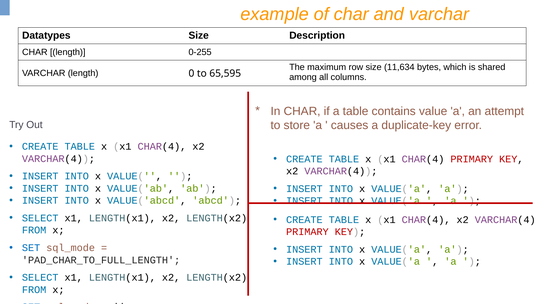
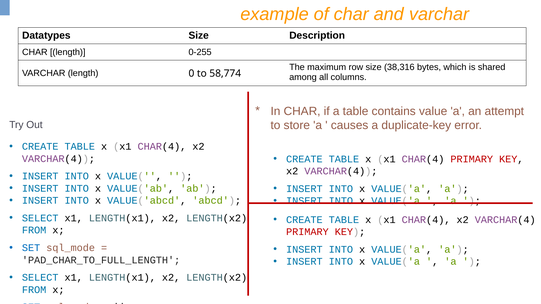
11,634: 11,634 -> 38,316
65,595: 65,595 -> 58,774
